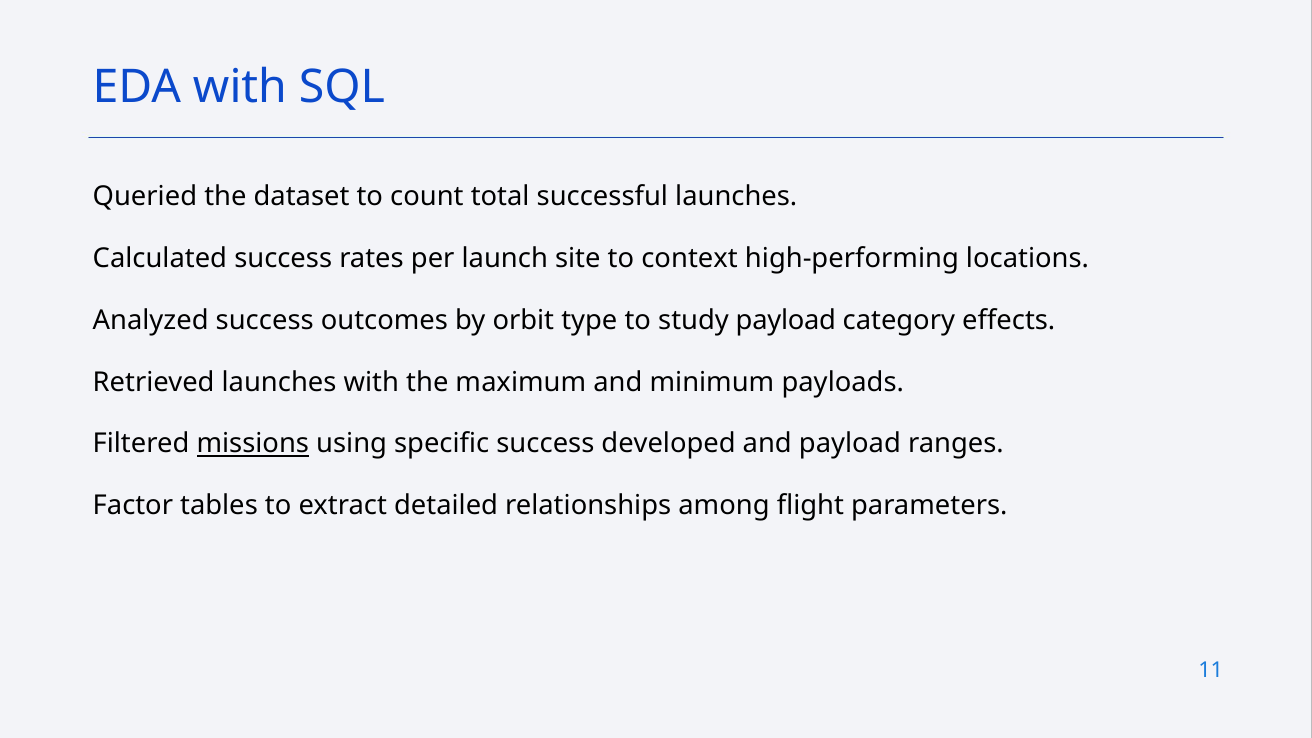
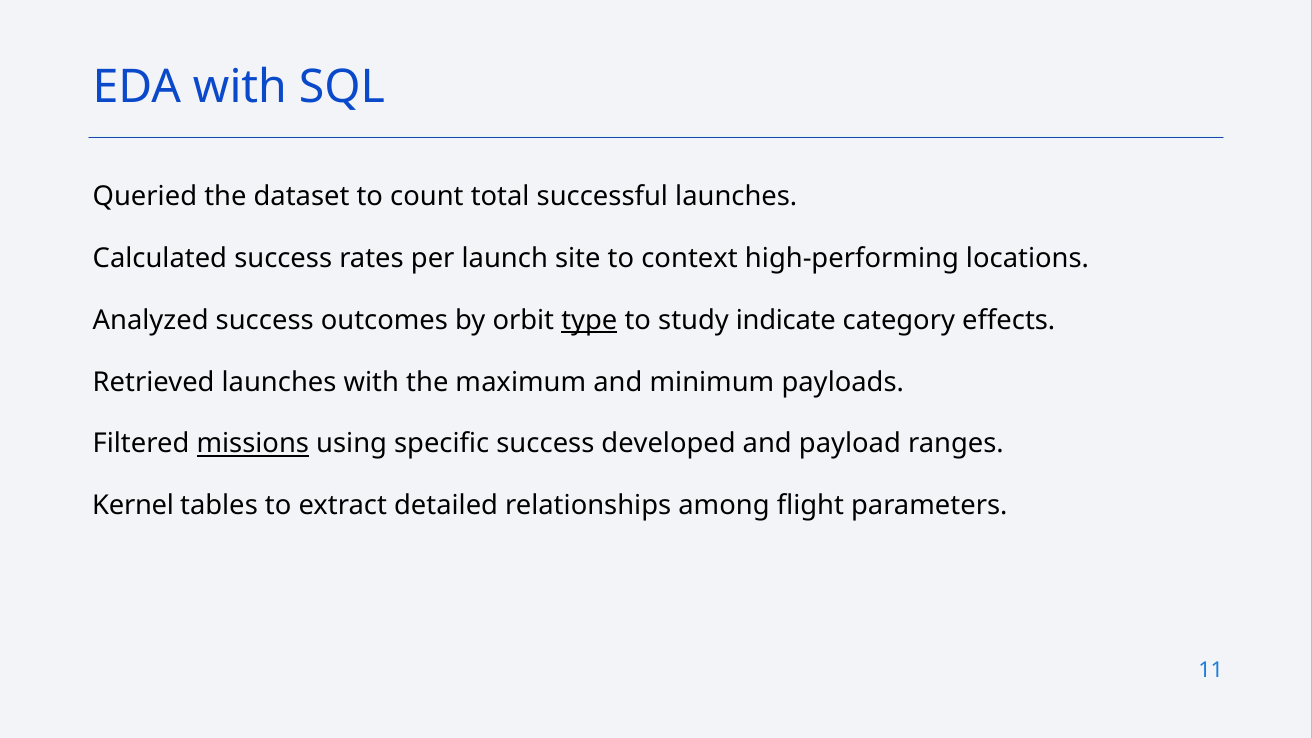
type underline: none -> present
study payload: payload -> indicate
Factor: Factor -> Kernel
